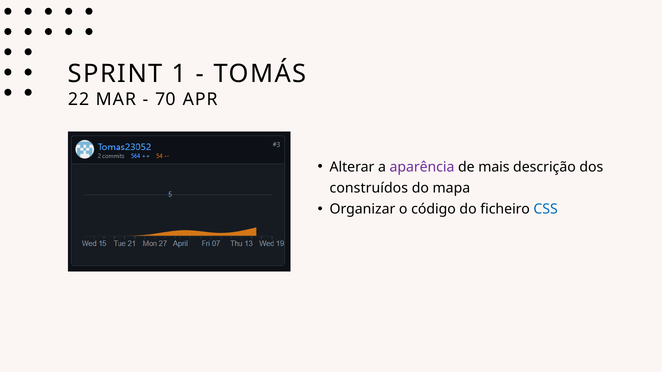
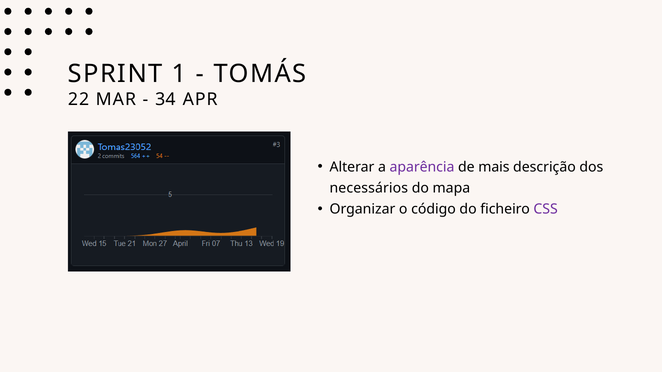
70: 70 -> 34
construídos: construídos -> necessários
CSS colour: blue -> purple
